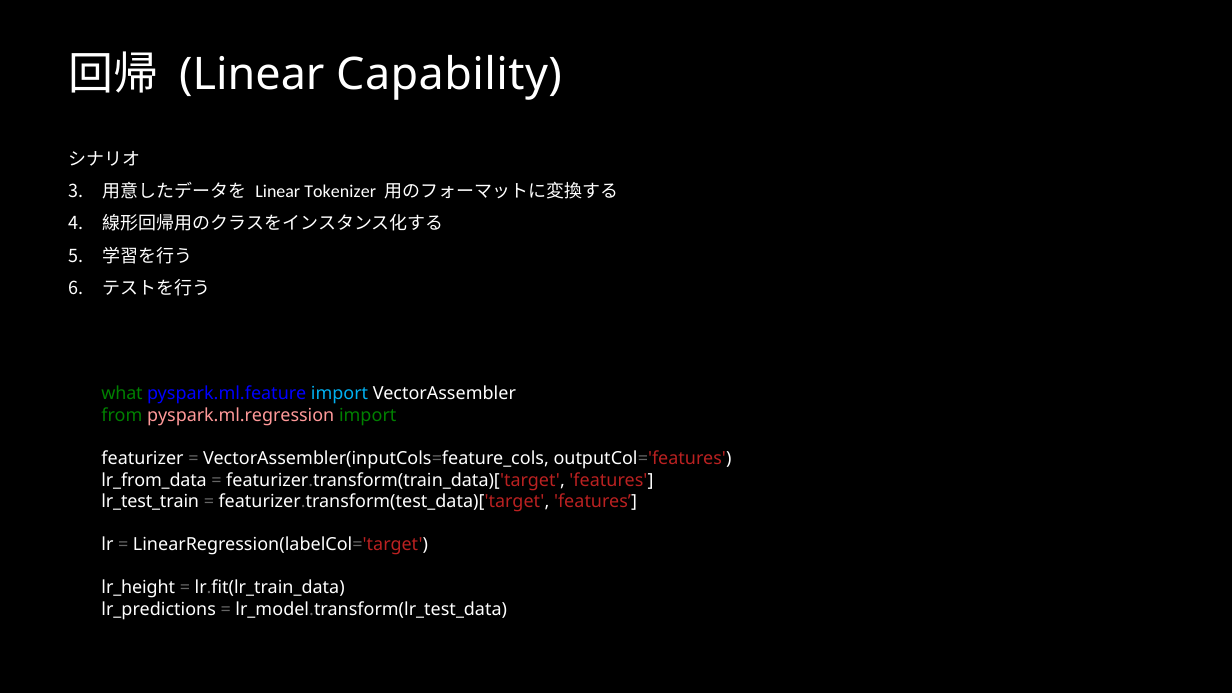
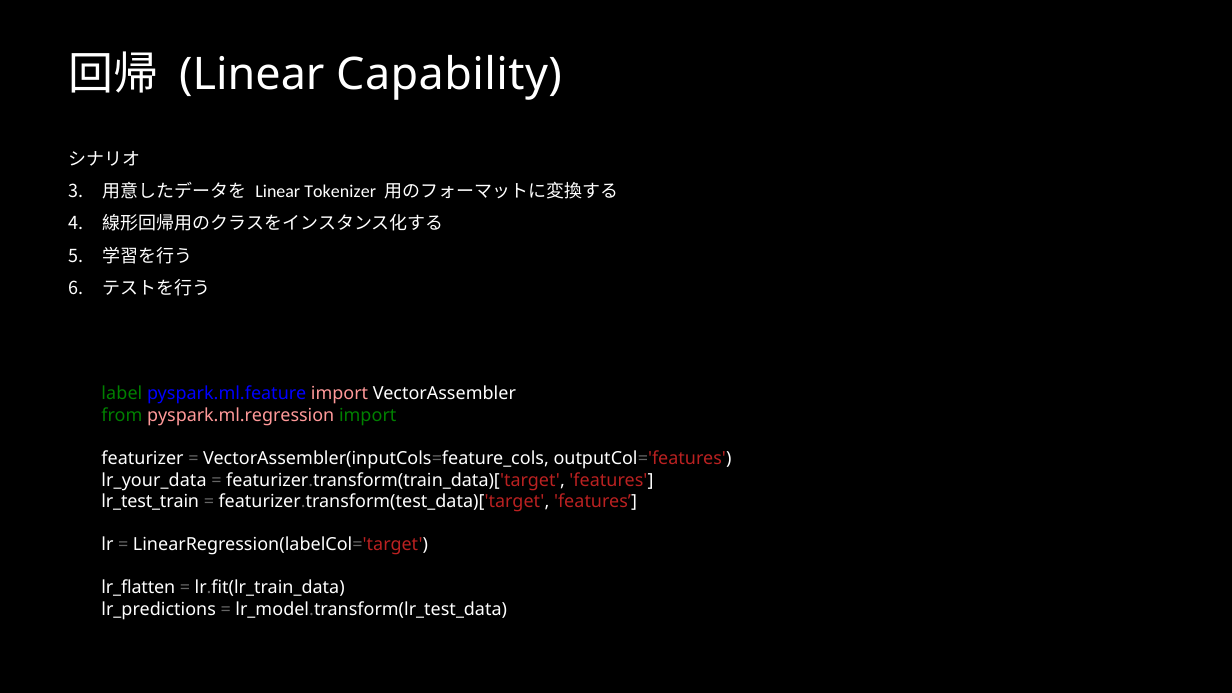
what: what -> label
import at (340, 394) colour: light blue -> pink
lr_from_data: lr_from_data -> lr_your_data
lr_height: lr_height -> lr_flatten
